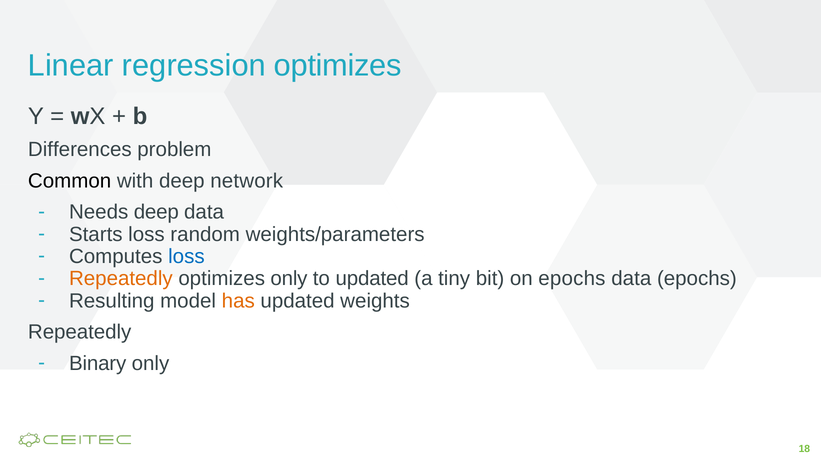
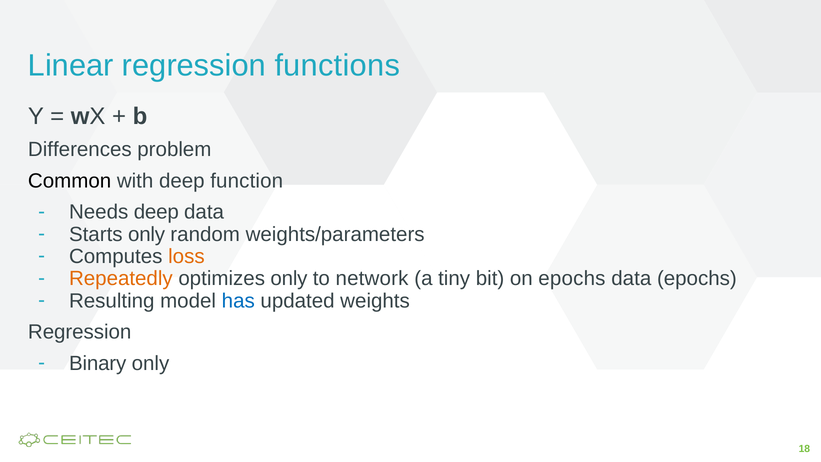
regression optimizes: optimizes -> functions
network: network -> function
Starts loss: loss -> only
loss at (186, 256) colour: blue -> orange
to updated: updated -> network
has colour: orange -> blue
Repeatedly at (80, 332): Repeatedly -> Regression
